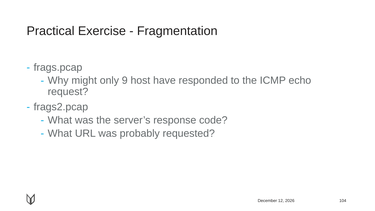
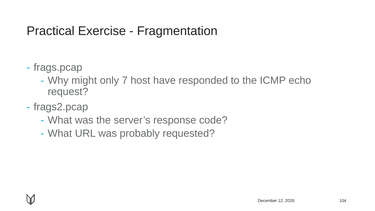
9: 9 -> 7
